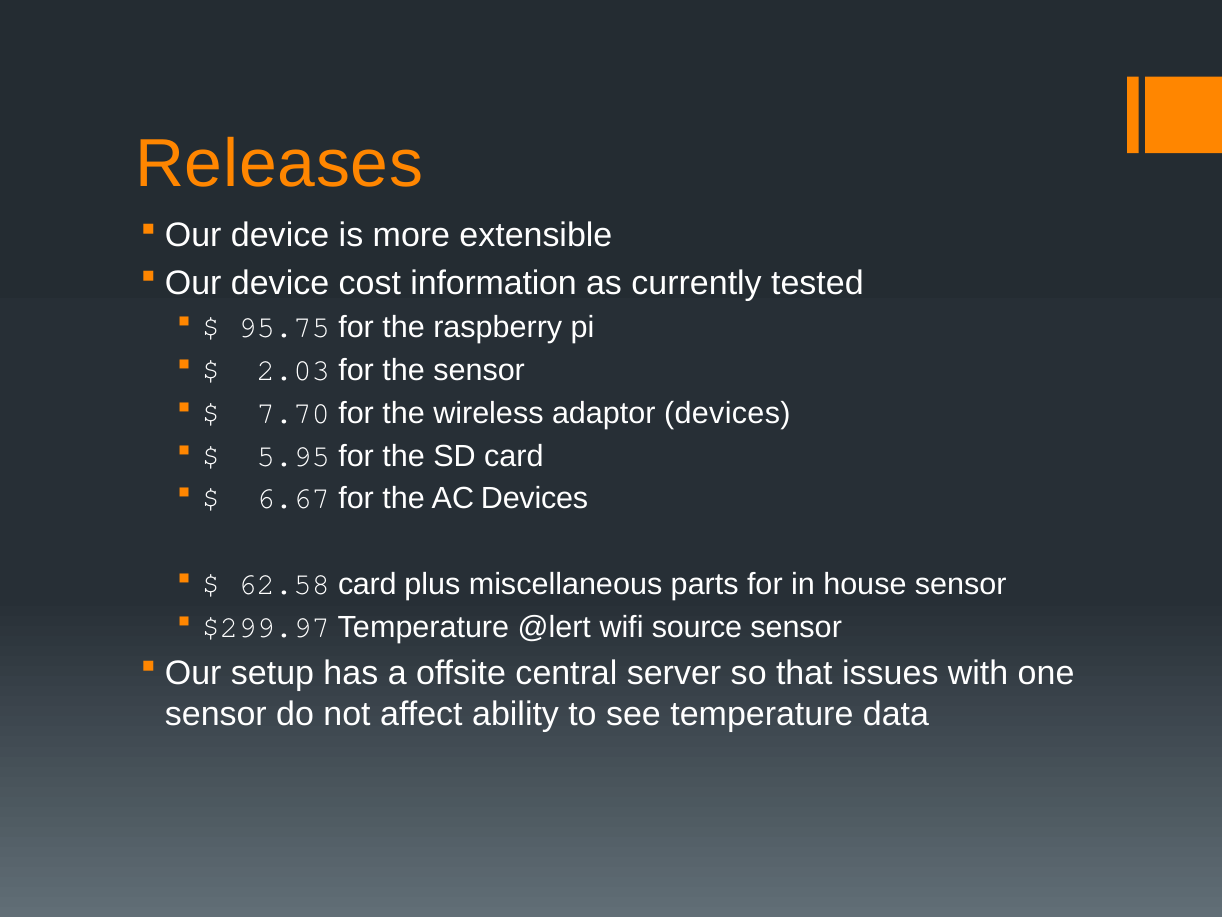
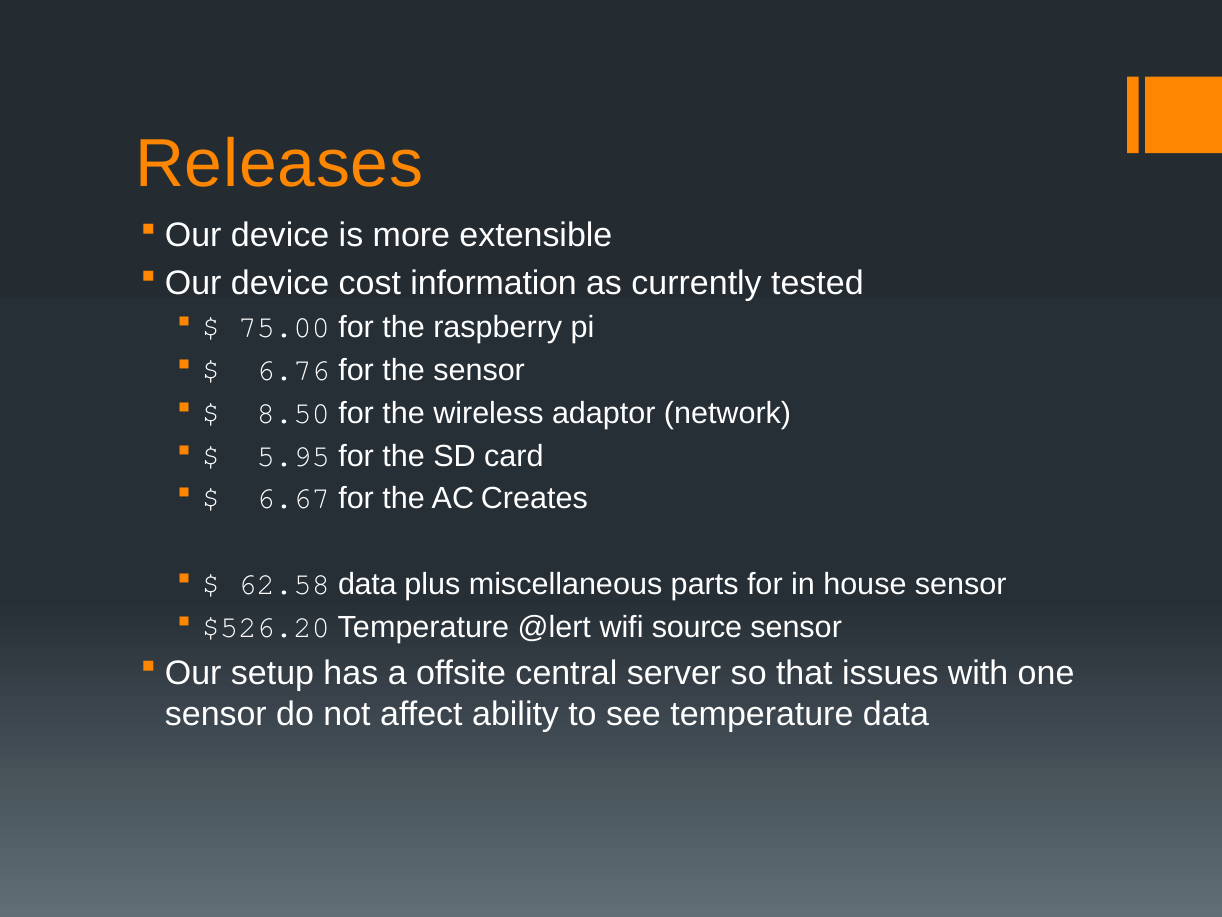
95.75: 95.75 -> 75.00
2.03: 2.03 -> 6.76
7.70: 7.70 -> 8.50
adaptor devices: devices -> network
AC Devices: Devices -> Creates
62.58 card: card -> data
$299.97: $299.97 -> $526.20
